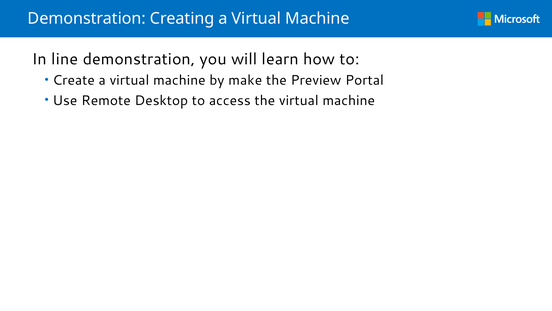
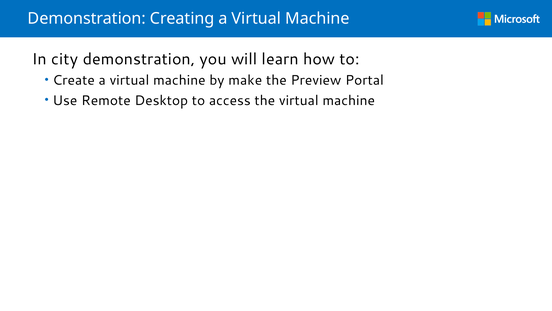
line: line -> city
